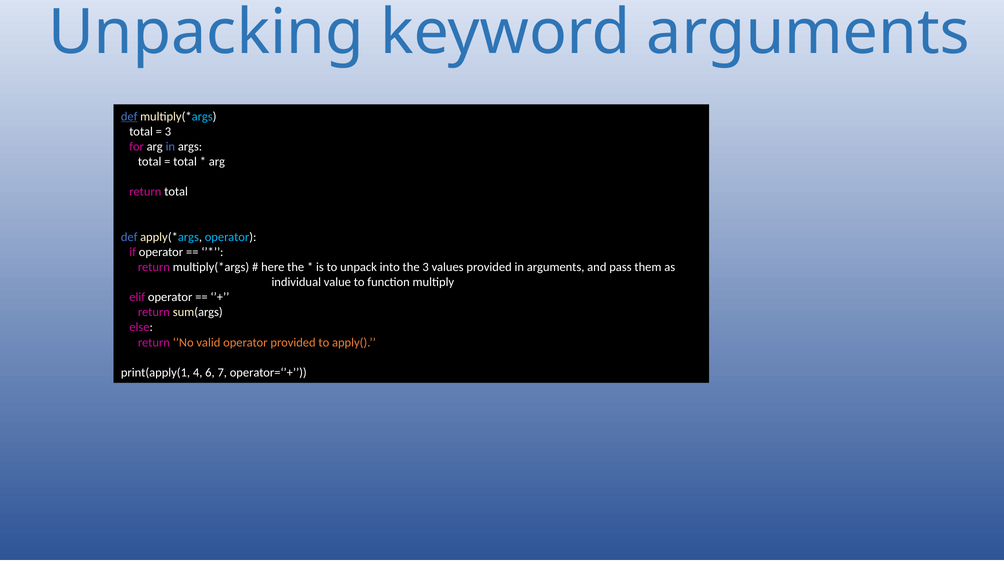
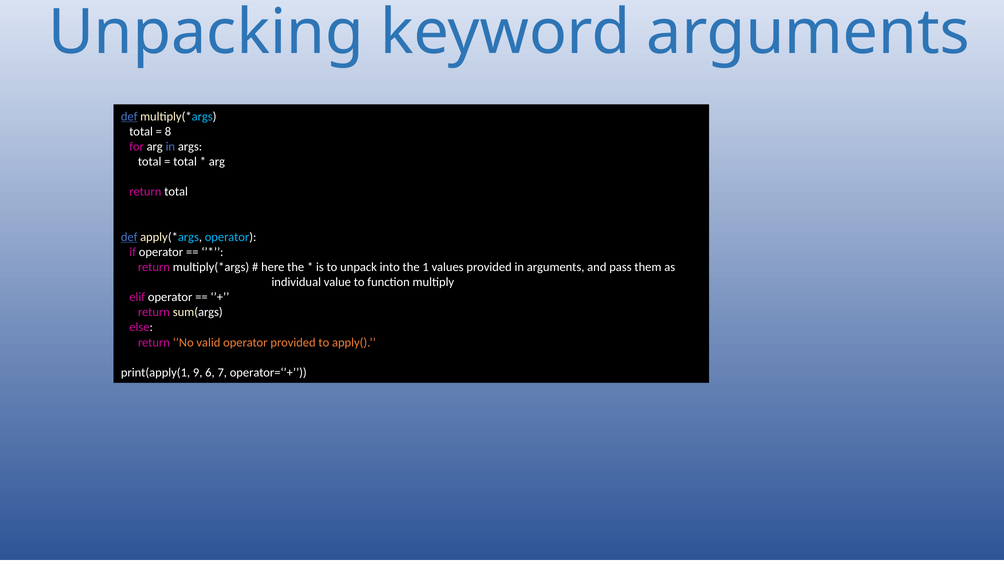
3 at (168, 131): 3 -> 8
def at (129, 237) underline: none -> present
the 3: 3 -> 1
4: 4 -> 9
